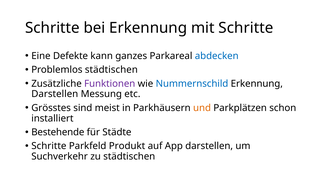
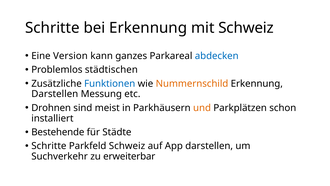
mit Schritte: Schritte -> Schweiz
Defekte: Defekte -> Version
Funktionen colour: purple -> blue
Nummernschild colour: blue -> orange
Grösstes: Grösstes -> Drohnen
Parkfeld Produkt: Produkt -> Schweiz
zu städtischen: städtischen -> erweiterbar
